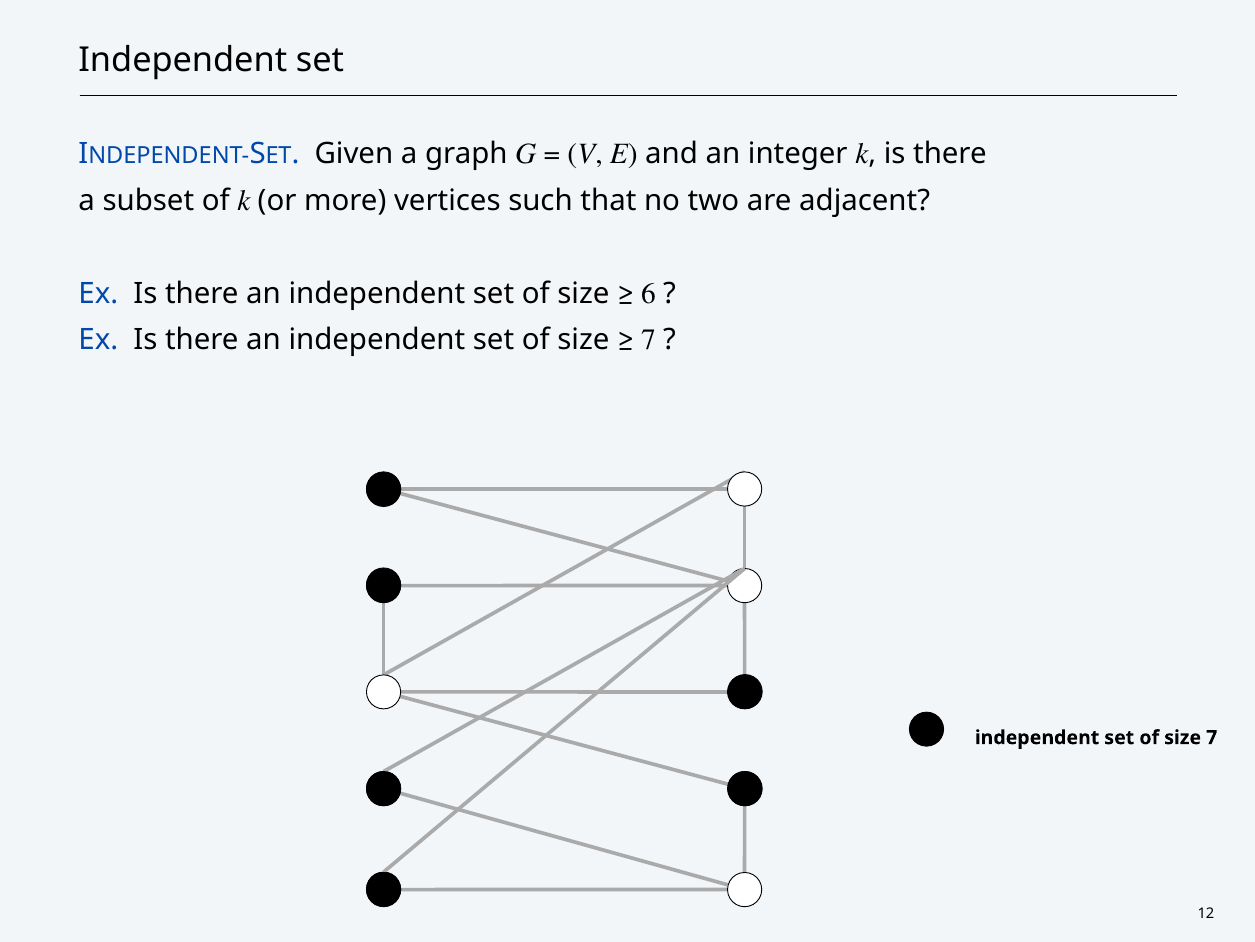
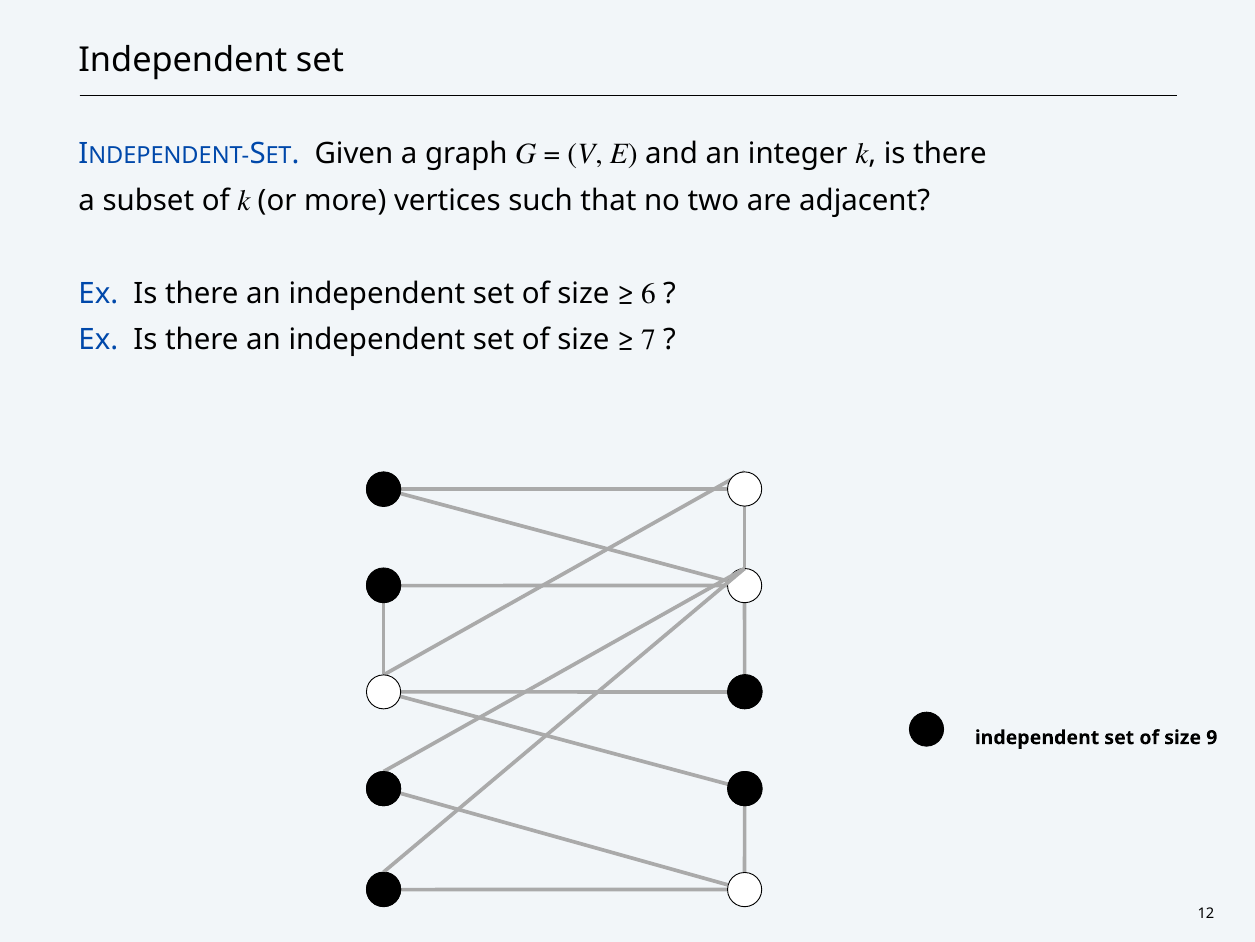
size 7: 7 -> 9
